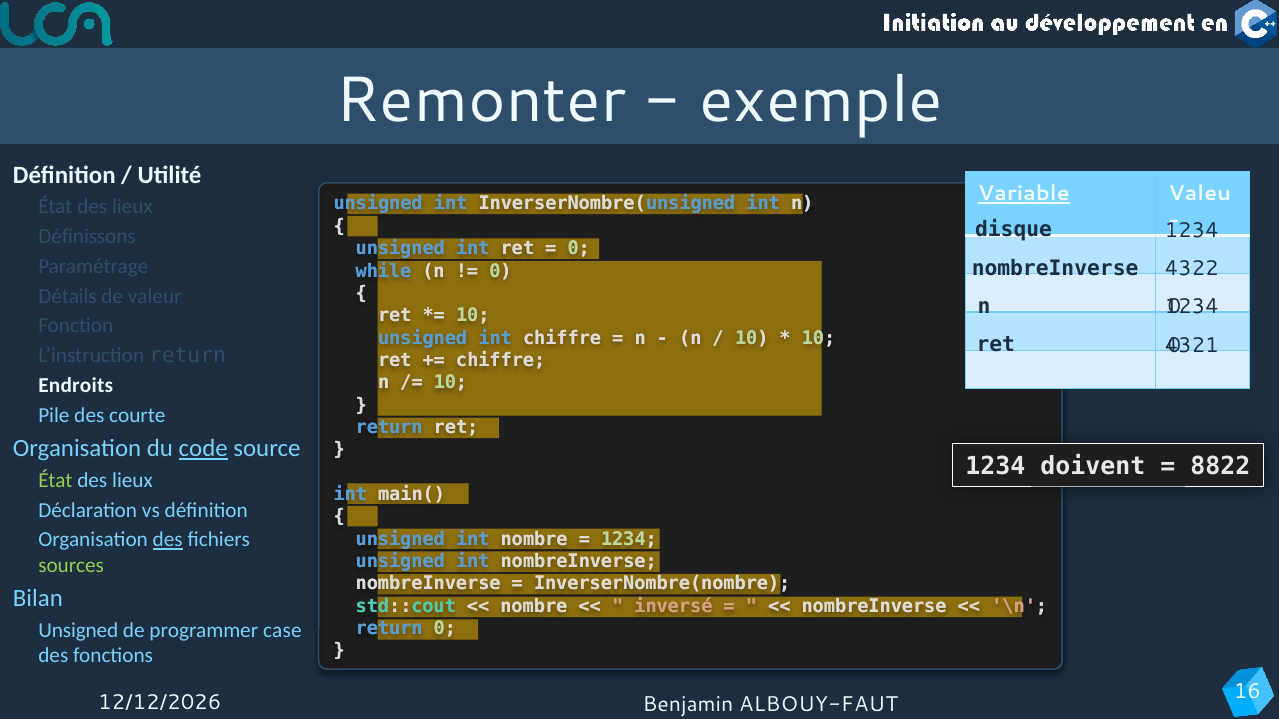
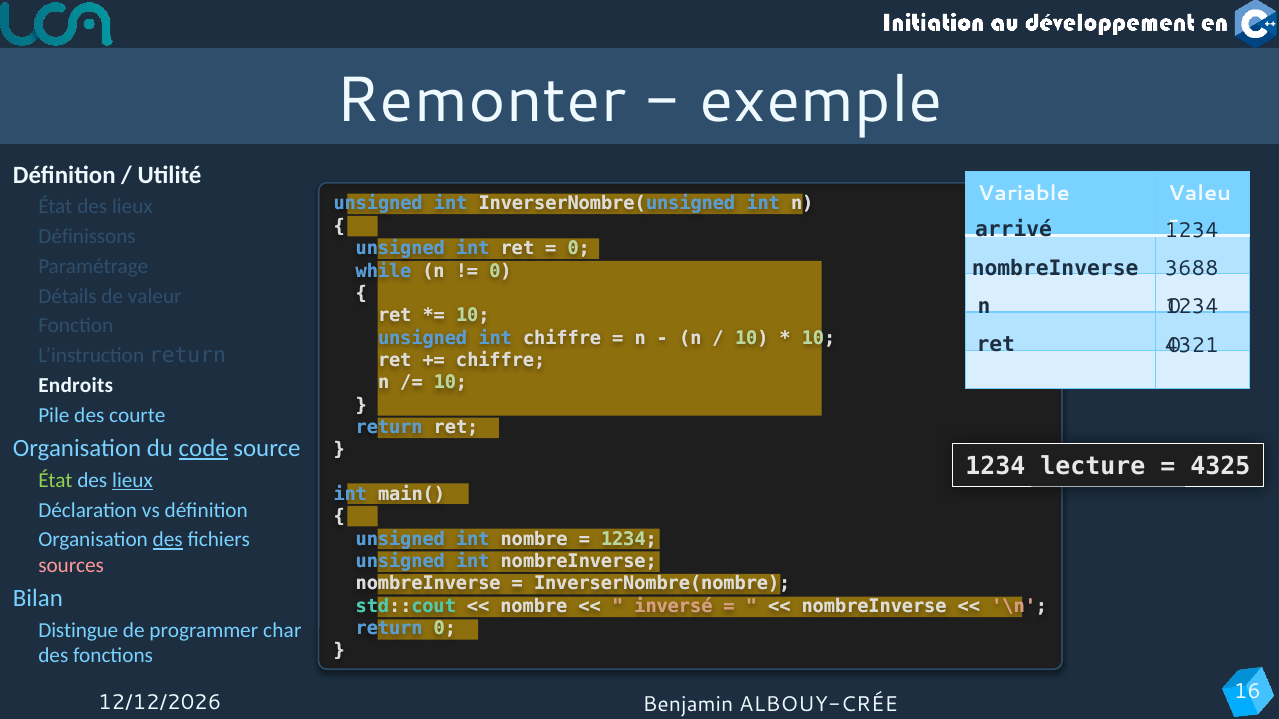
Variable underline: present -> none
disque: disque -> arrivé
4322: 4322 -> 3688
doivent: doivent -> lecture
8822: 8822 -> 4325
lieux at (133, 481) underline: none -> present
sources colour: light green -> pink
Unsigned at (78, 631): Unsigned -> Distingue
case: case -> char
ALBOUY-FAUT: ALBOUY-FAUT -> ALBOUY-CRÉE
